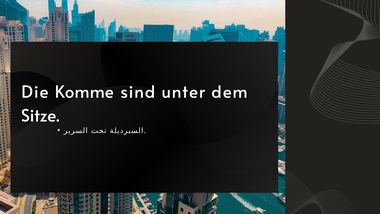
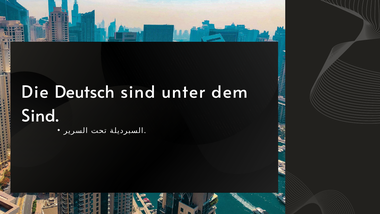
Komme: Komme -> Deutsch
Sitze at (40, 116): Sitze -> Sind
